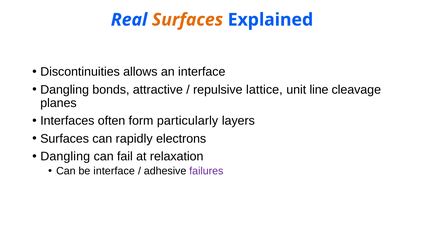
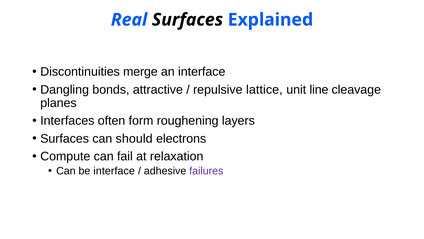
Surfaces at (187, 20) colour: orange -> black
allows: allows -> merge
particularly: particularly -> roughening
rapidly: rapidly -> should
Dangling at (65, 156): Dangling -> Compute
